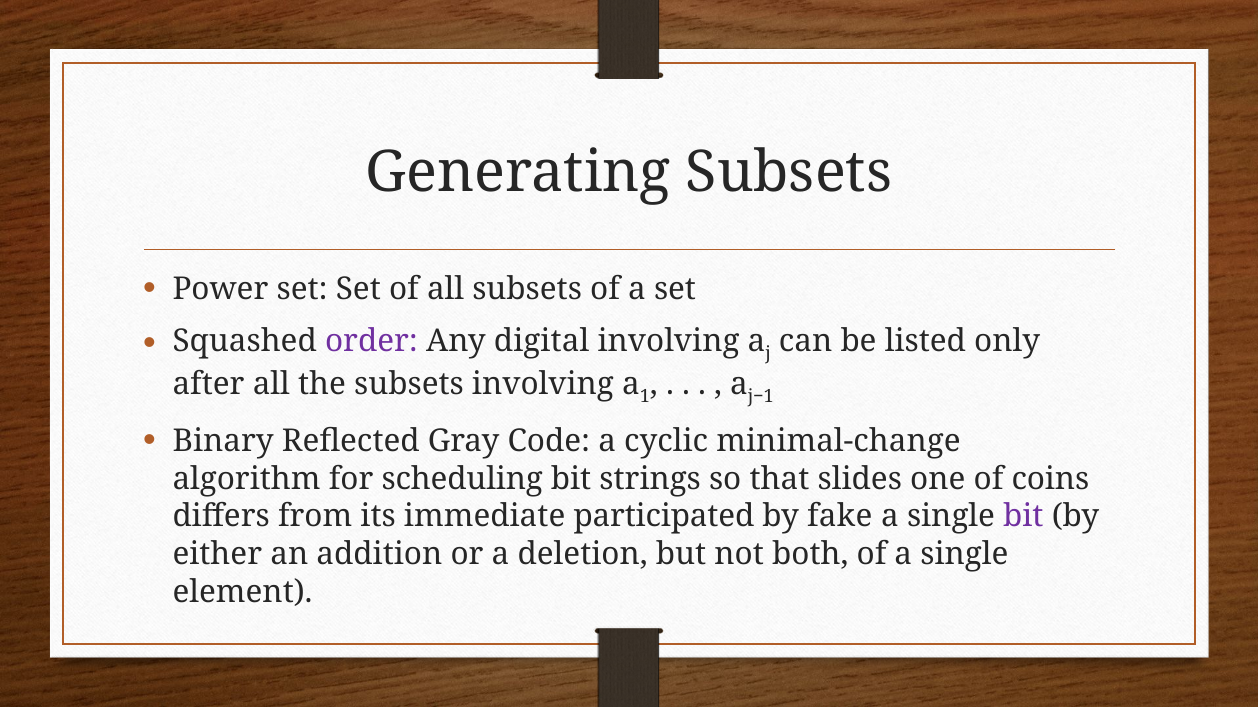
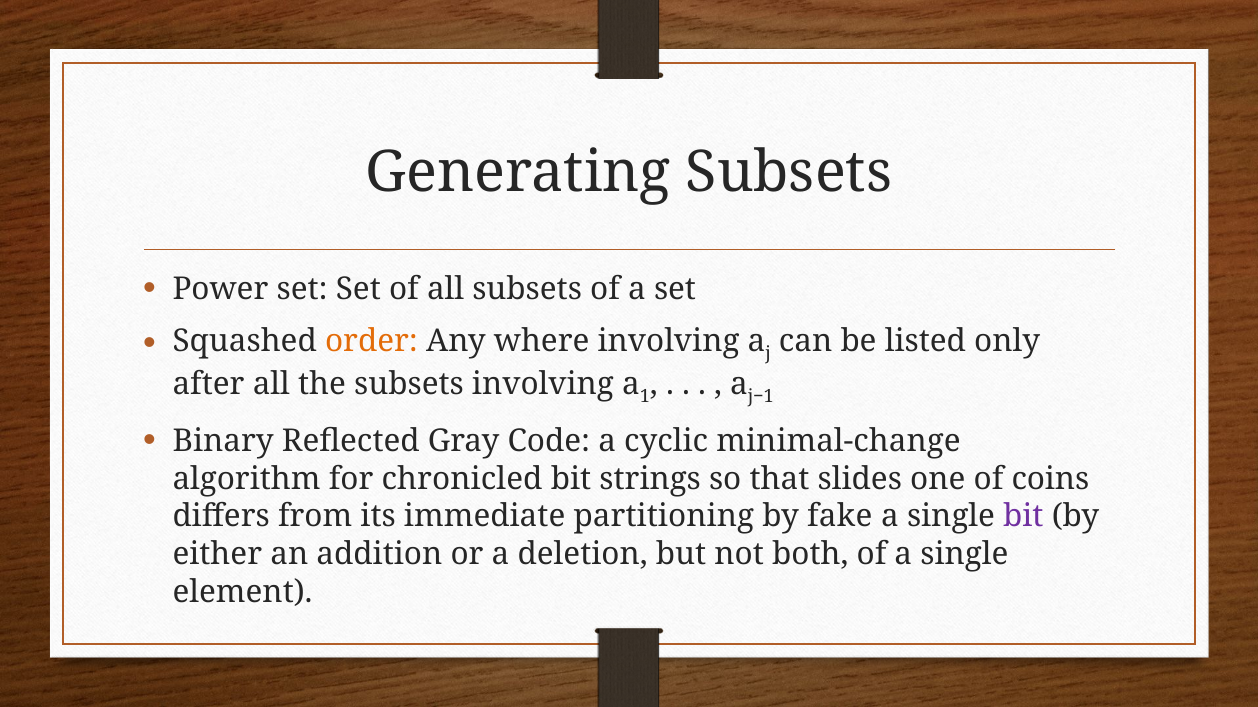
order colour: purple -> orange
digital: digital -> where
scheduling: scheduling -> chronicled
participated: participated -> partitioning
